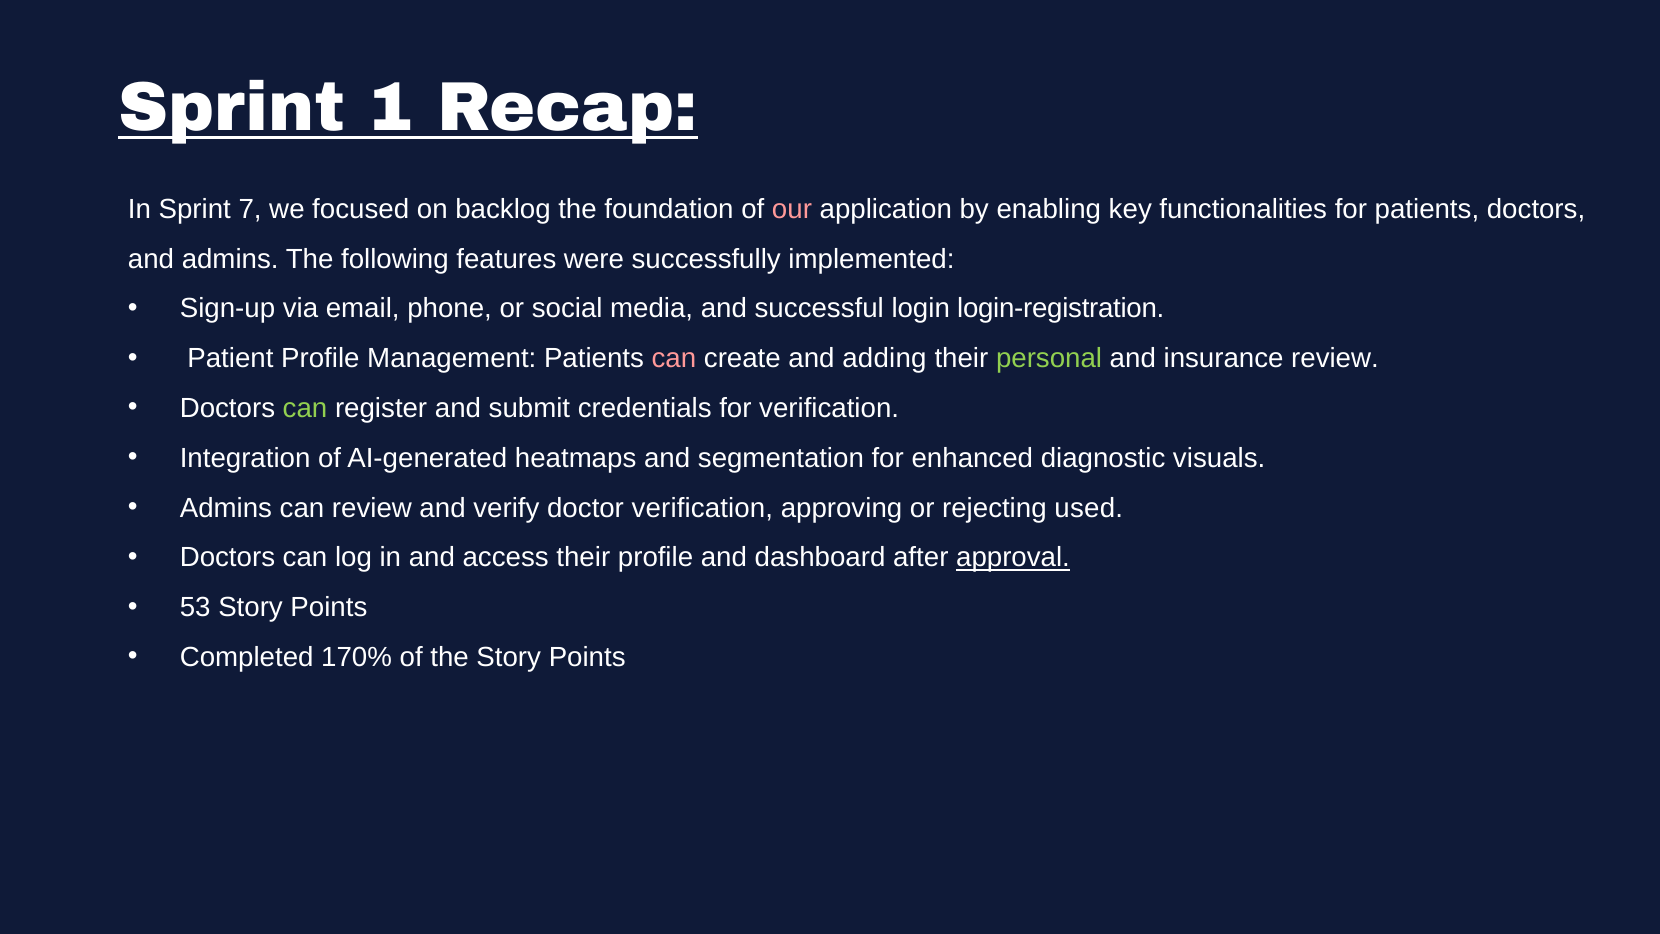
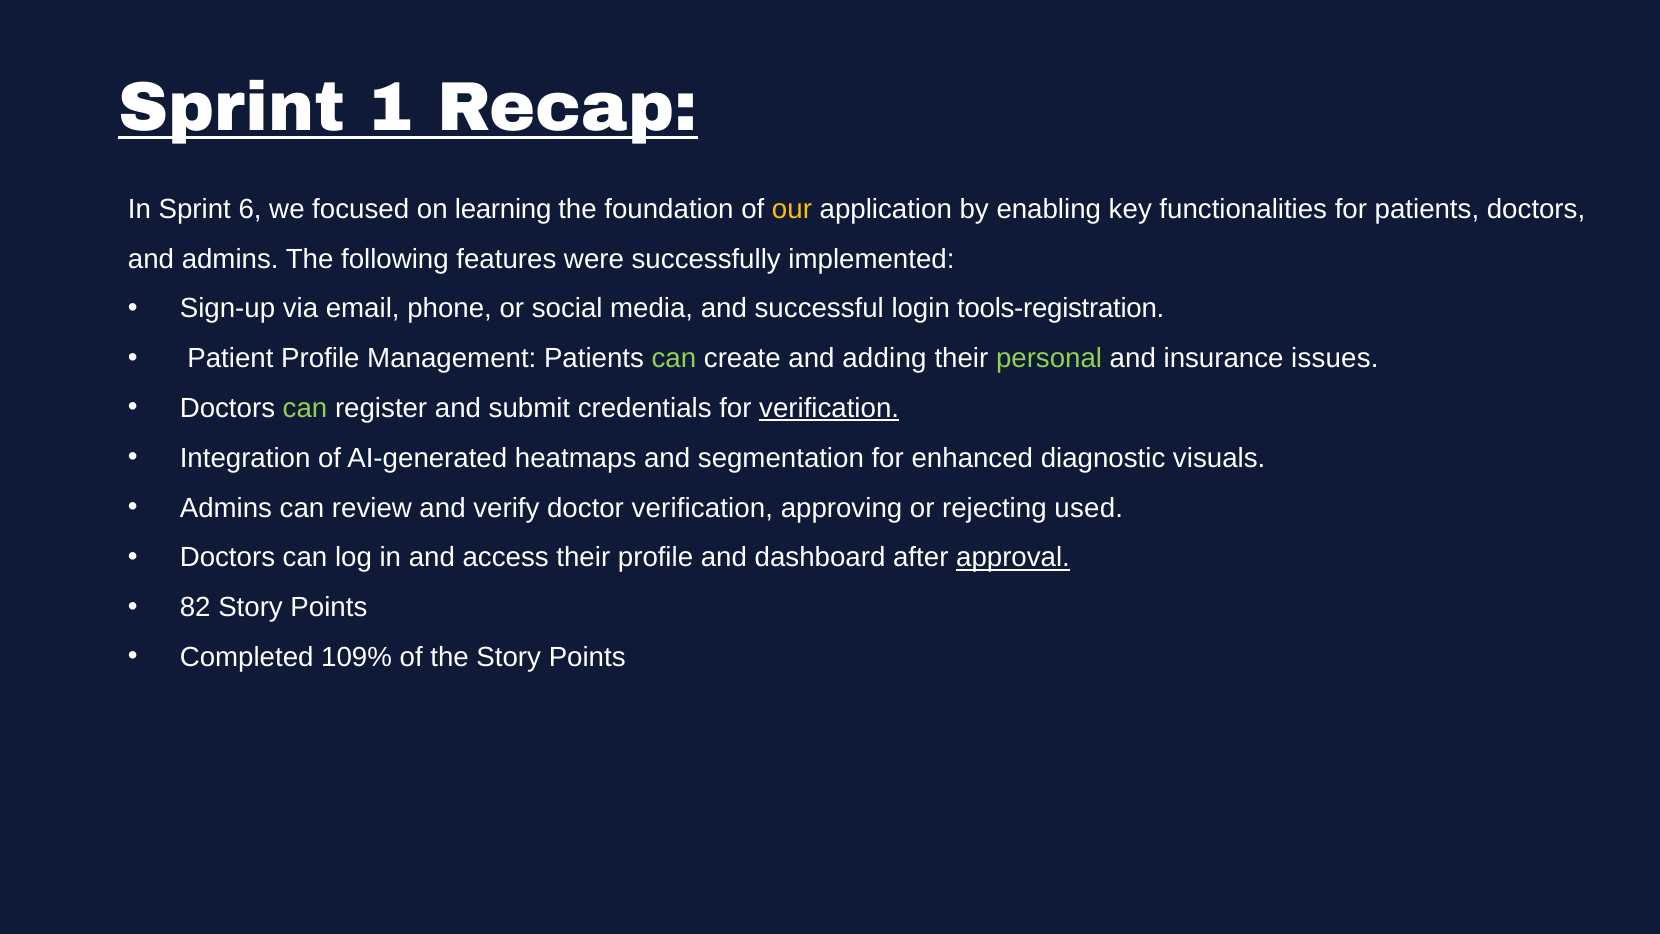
7: 7 -> 6
backlog: backlog -> learning
our colour: pink -> yellow
login-registration: login-registration -> tools-registration
can at (674, 358) colour: pink -> light green
insurance review: review -> issues
verification at (829, 408) underline: none -> present
53: 53 -> 82
170%: 170% -> 109%
